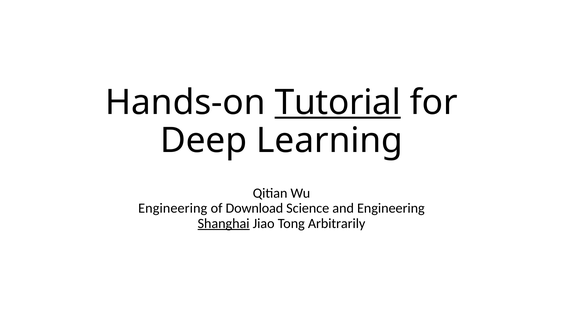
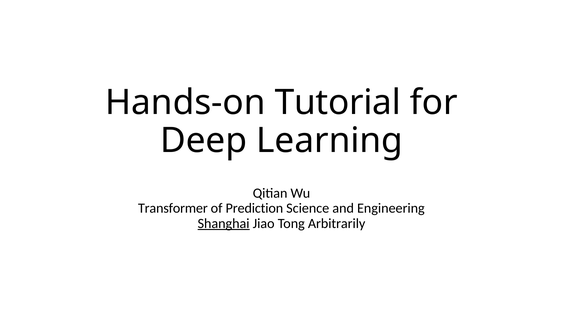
Tutorial underline: present -> none
Engineering at (173, 209): Engineering -> Transformer
Download: Download -> Prediction
